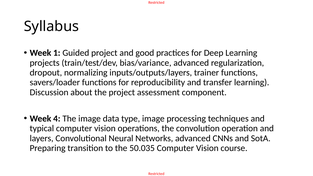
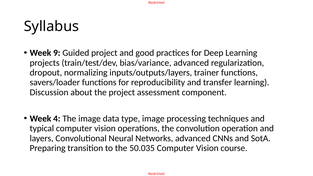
1: 1 -> 9
